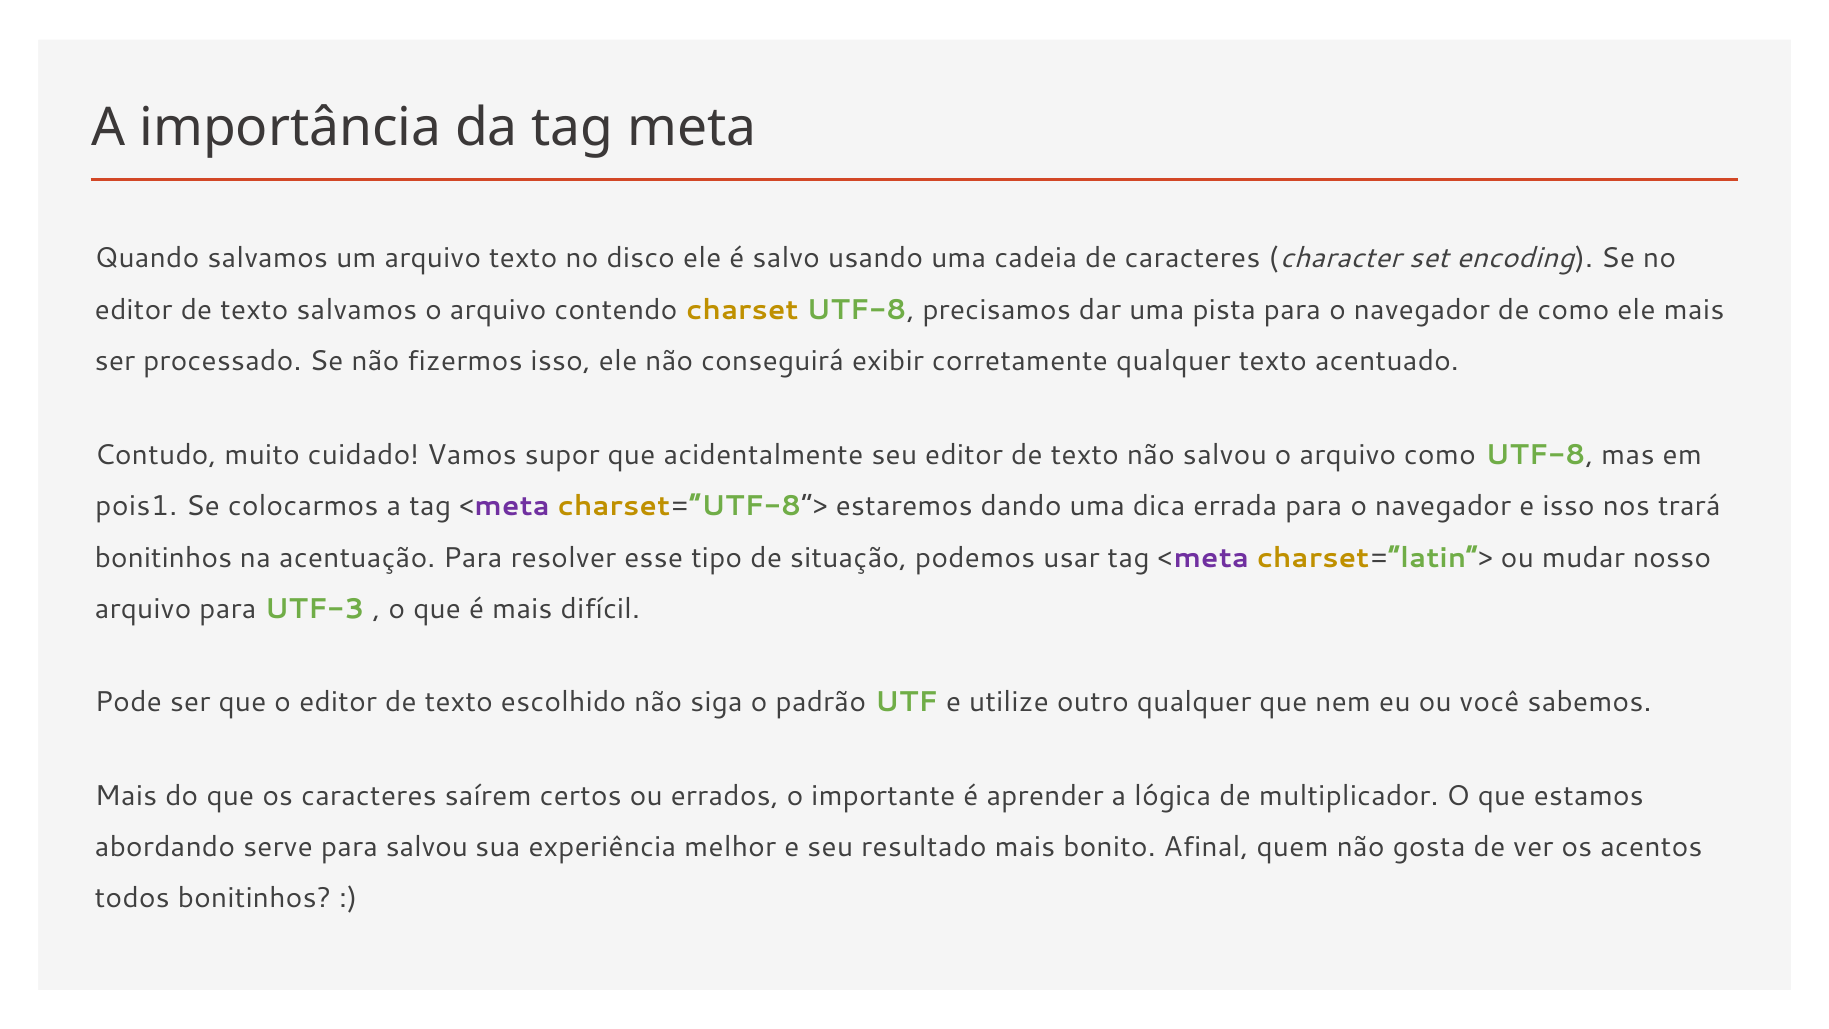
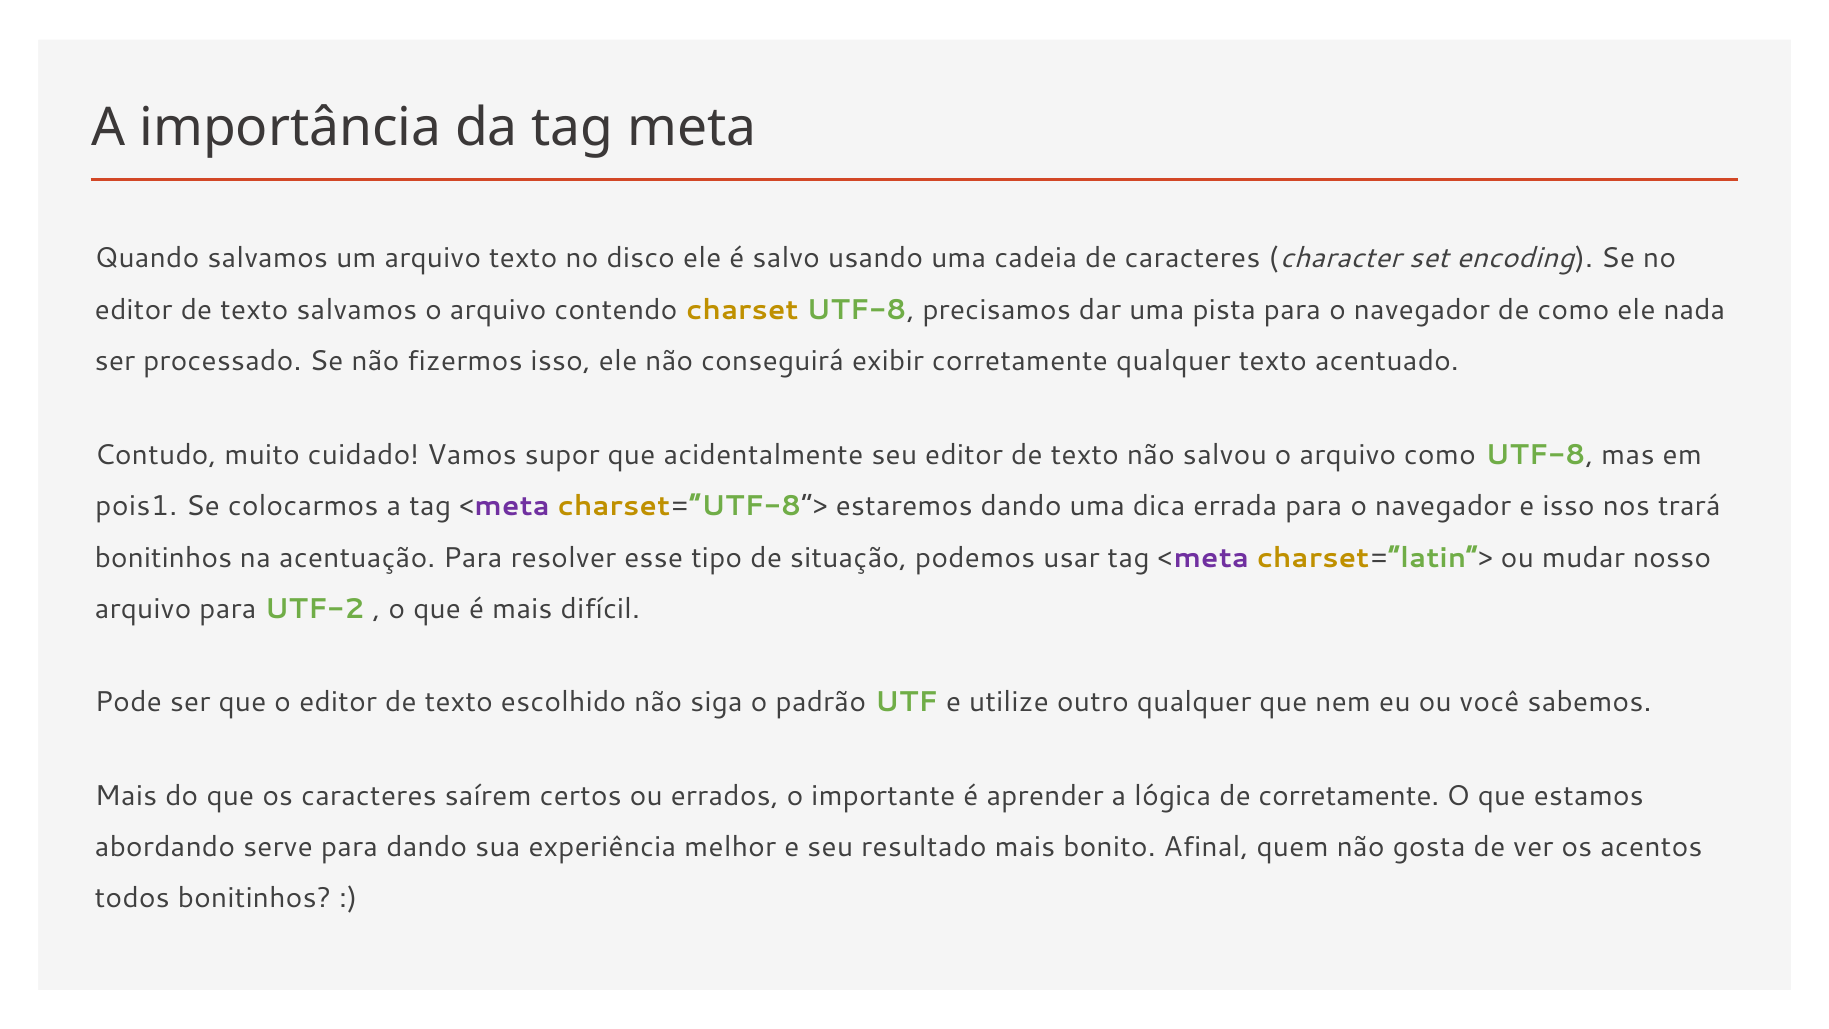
ele mais: mais -> nada
UTF-3: UTF-3 -> UTF-2
de multiplicador: multiplicador -> corretamente
para salvou: salvou -> dando
